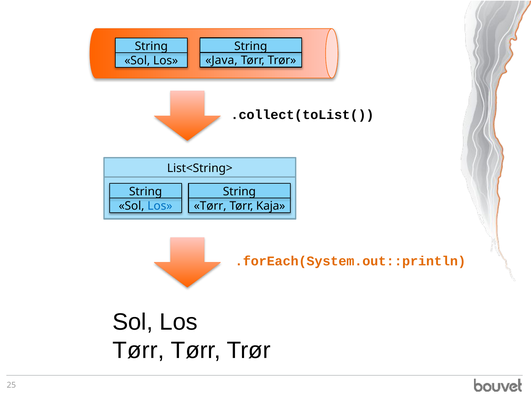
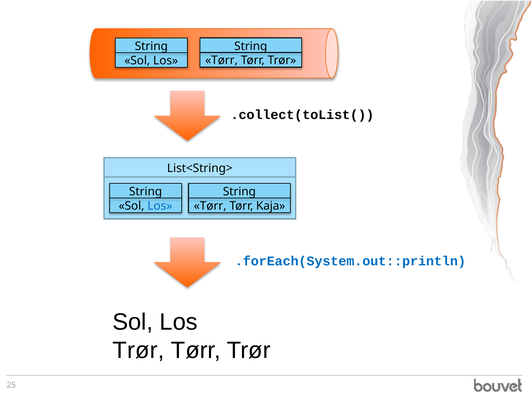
Java at (221, 60): Java -> Tørr
.forEach(System.out::println colour: orange -> blue
Tørr at (139, 350): Tørr -> Trør
